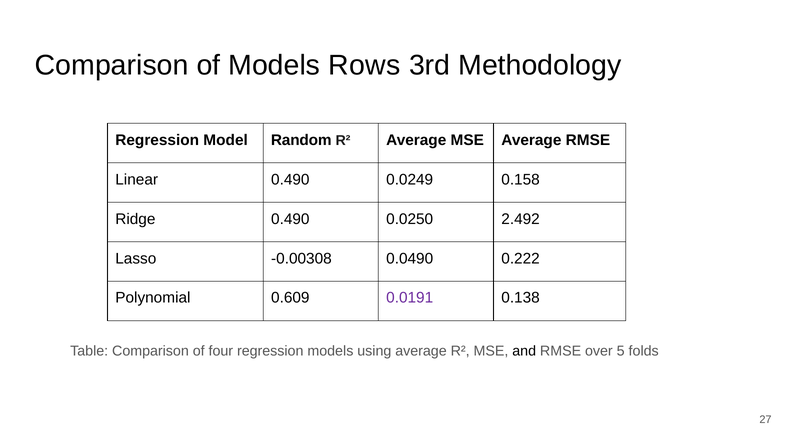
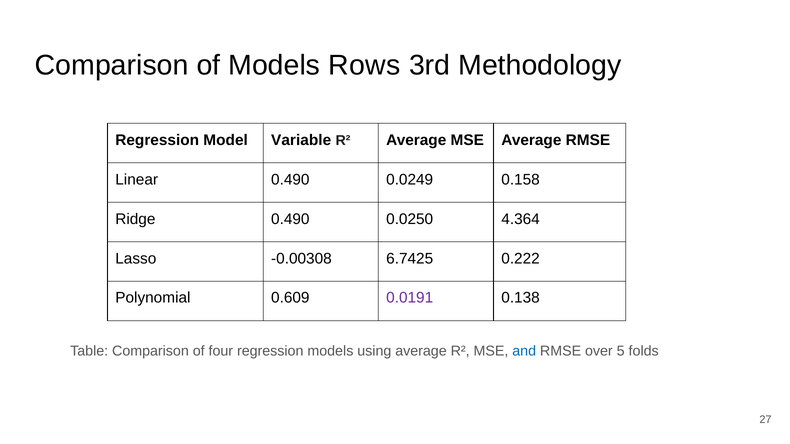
Random: Random -> Variable
2.492: 2.492 -> 4.364
0.0490: 0.0490 -> 6.7425
and colour: black -> blue
